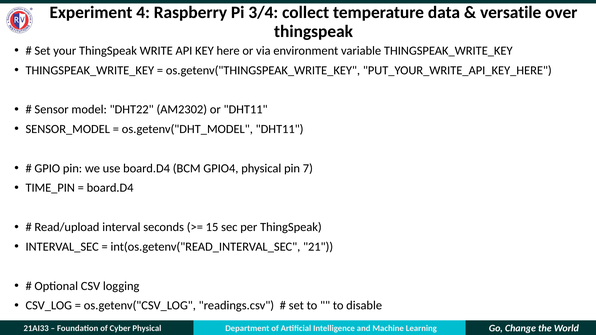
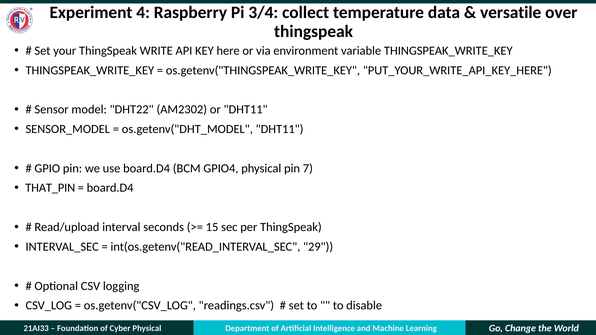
TIME_PIN: TIME_PIN -> THAT_PIN
21: 21 -> 29
